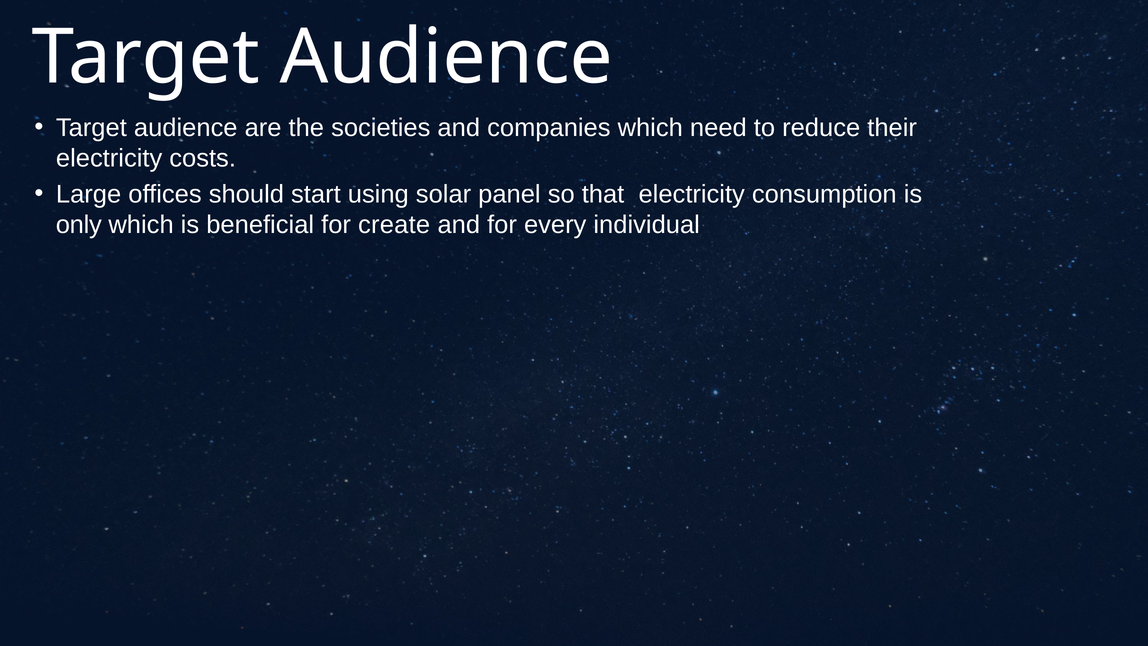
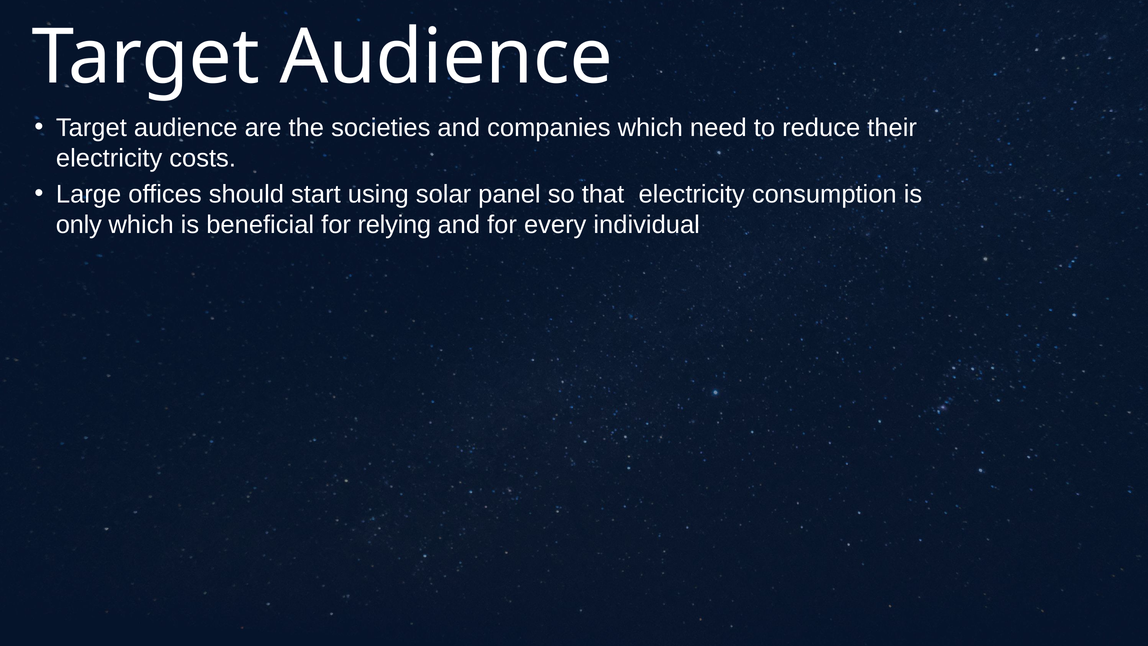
create: create -> relying
